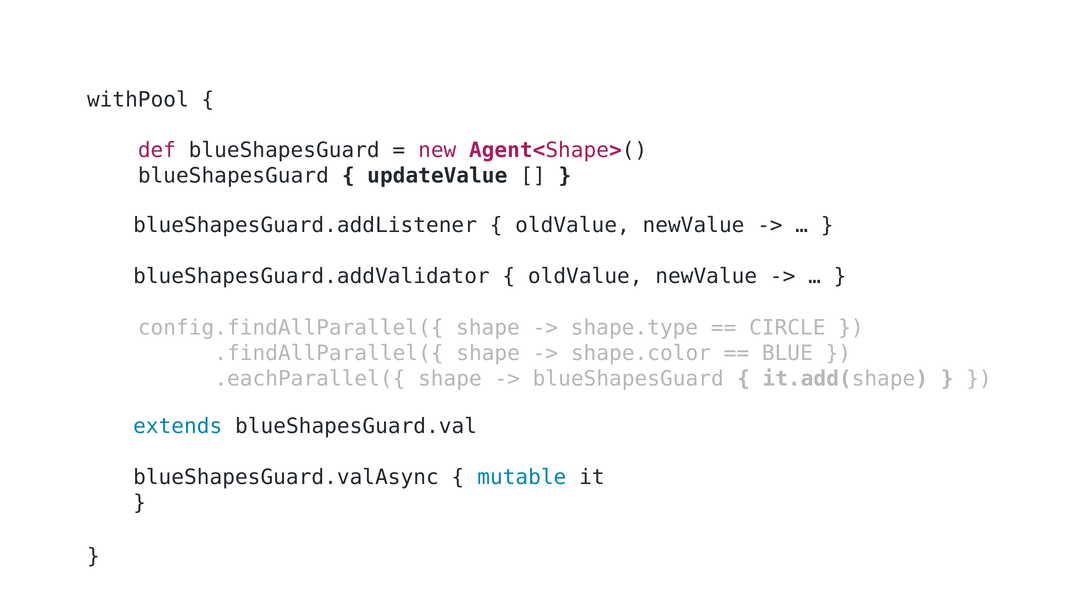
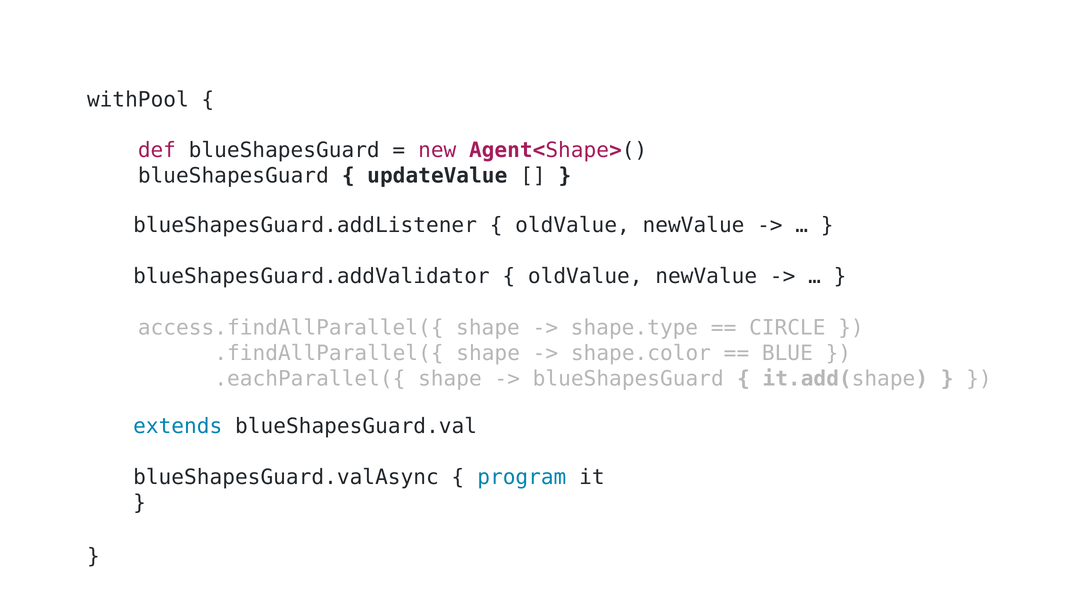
config.findAllParallel({: config.findAllParallel({ -> access.findAllParallel({
mutable: mutable -> program
